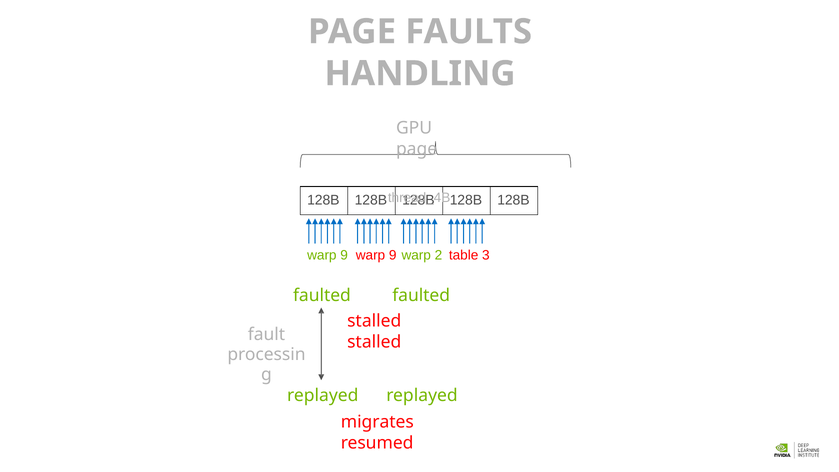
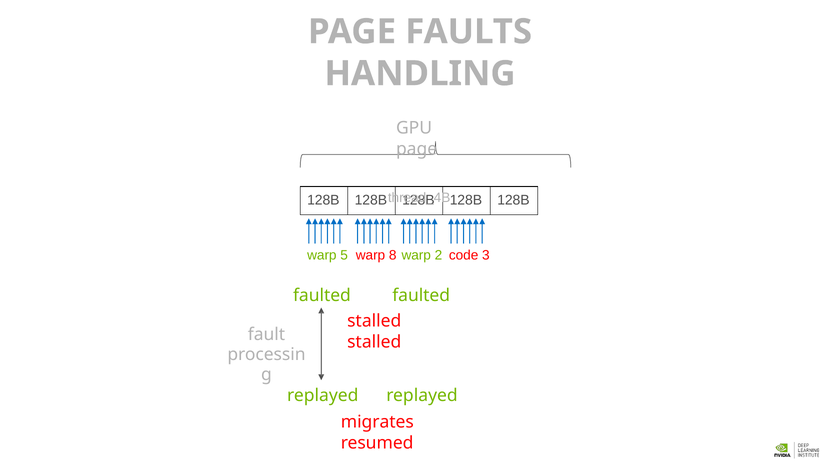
9 at (344, 255): 9 -> 5
9 at (393, 255): 9 -> 8
table: table -> code
